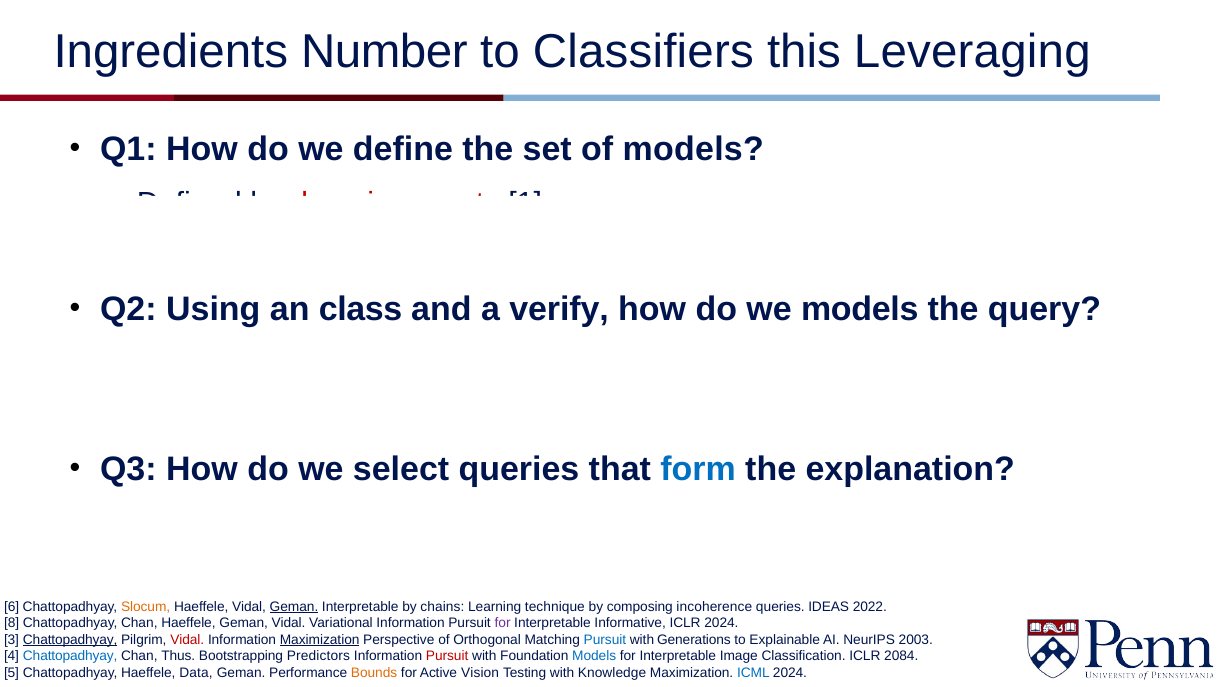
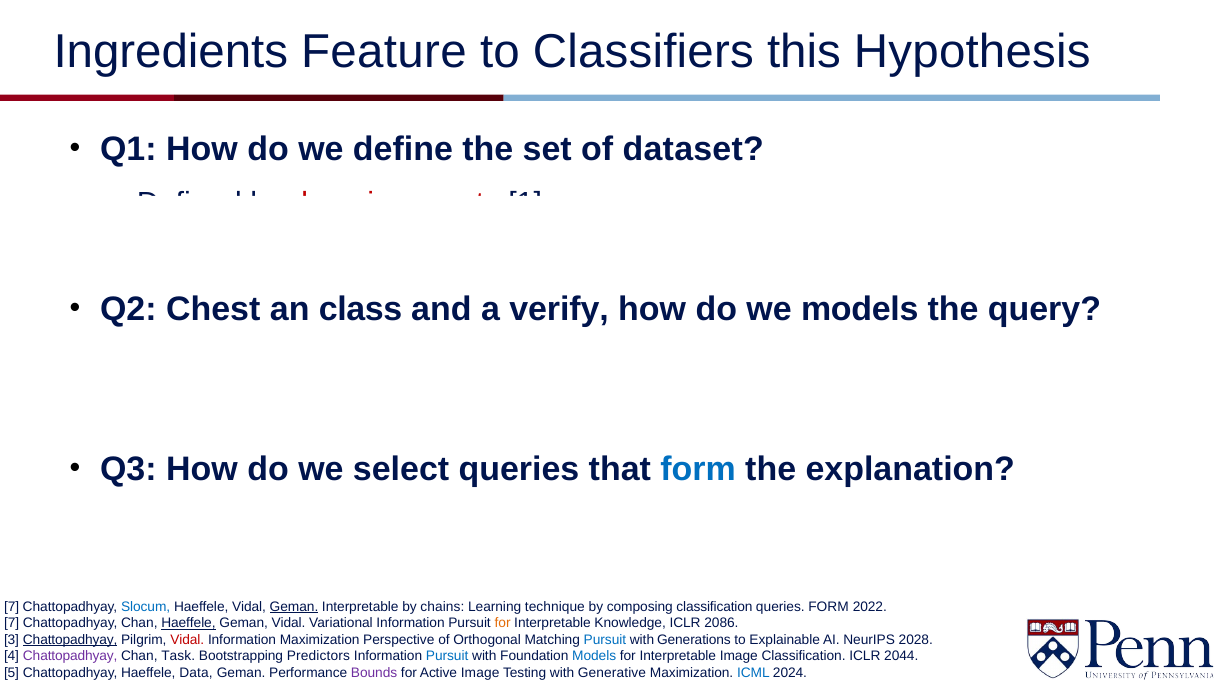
Ingredients Number: Number -> Feature
Leveraging: Leveraging -> Hypothesis
of models: models -> dataset
Q2 Using: Using -> Chest
6 at (12, 607): 6 -> 7
Slocum colour: orange -> blue
composing incoherence: incoherence -> classification
queries IDEAS: IDEAS -> FORM
8 at (12, 623): 8 -> 7
Haeffele at (188, 623) underline: none -> present
for at (503, 623) colour: purple -> orange
Informative: Informative -> Knowledge
ICLR 2024: 2024 -> 2086
Maximization at (320, 640) underline: present -> none
2003: 2003 -> 2028
Chattopadhyay at (70, 656) colour: blue -> purple
Chan Thus: Thus -> Task
Pursuit at (447, 656) colour: red -> blue
2084: 2084 -> 2044
Bounds colour: orange -> purple
Active Vision: Vision -> Image
with Knowledge: Knowledge -> Generative
